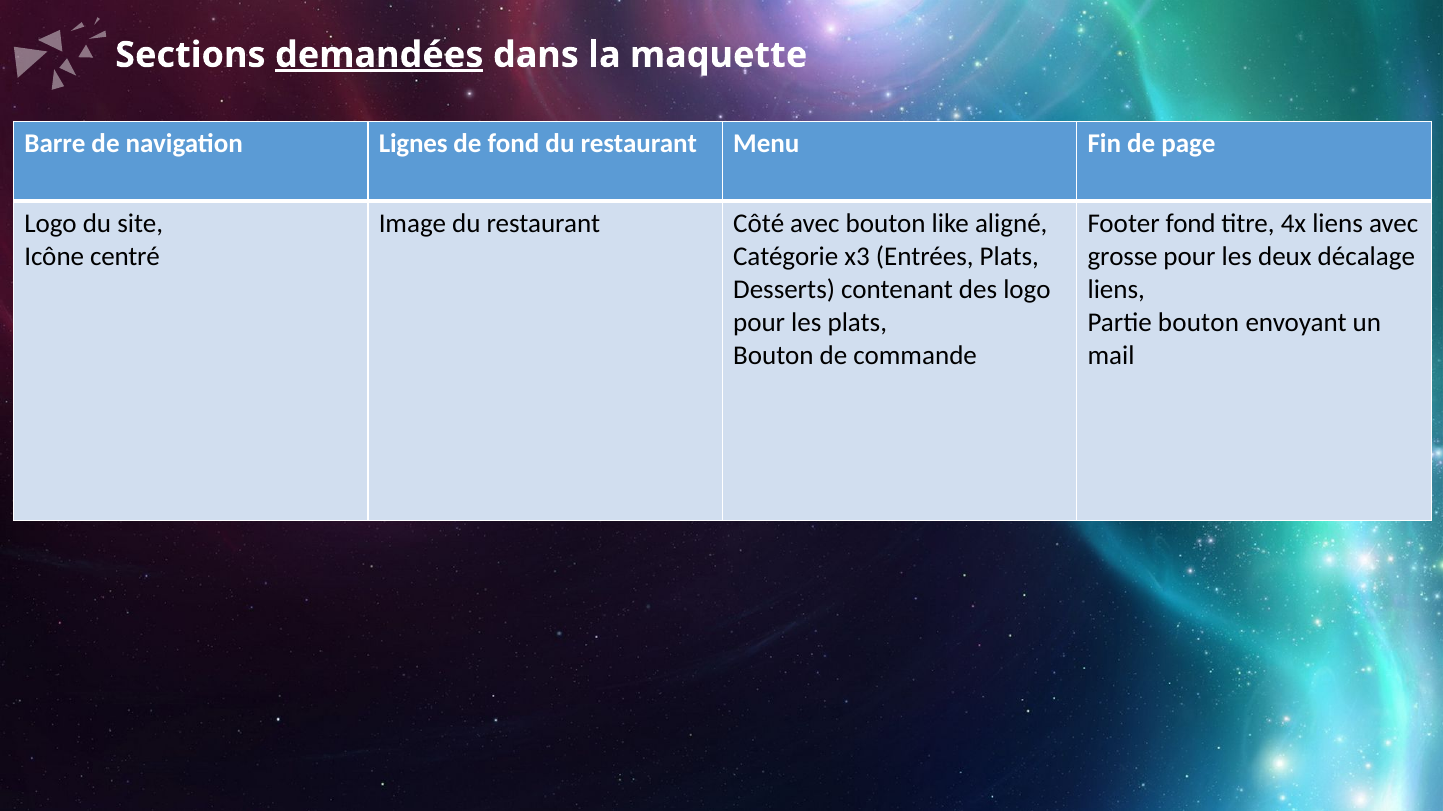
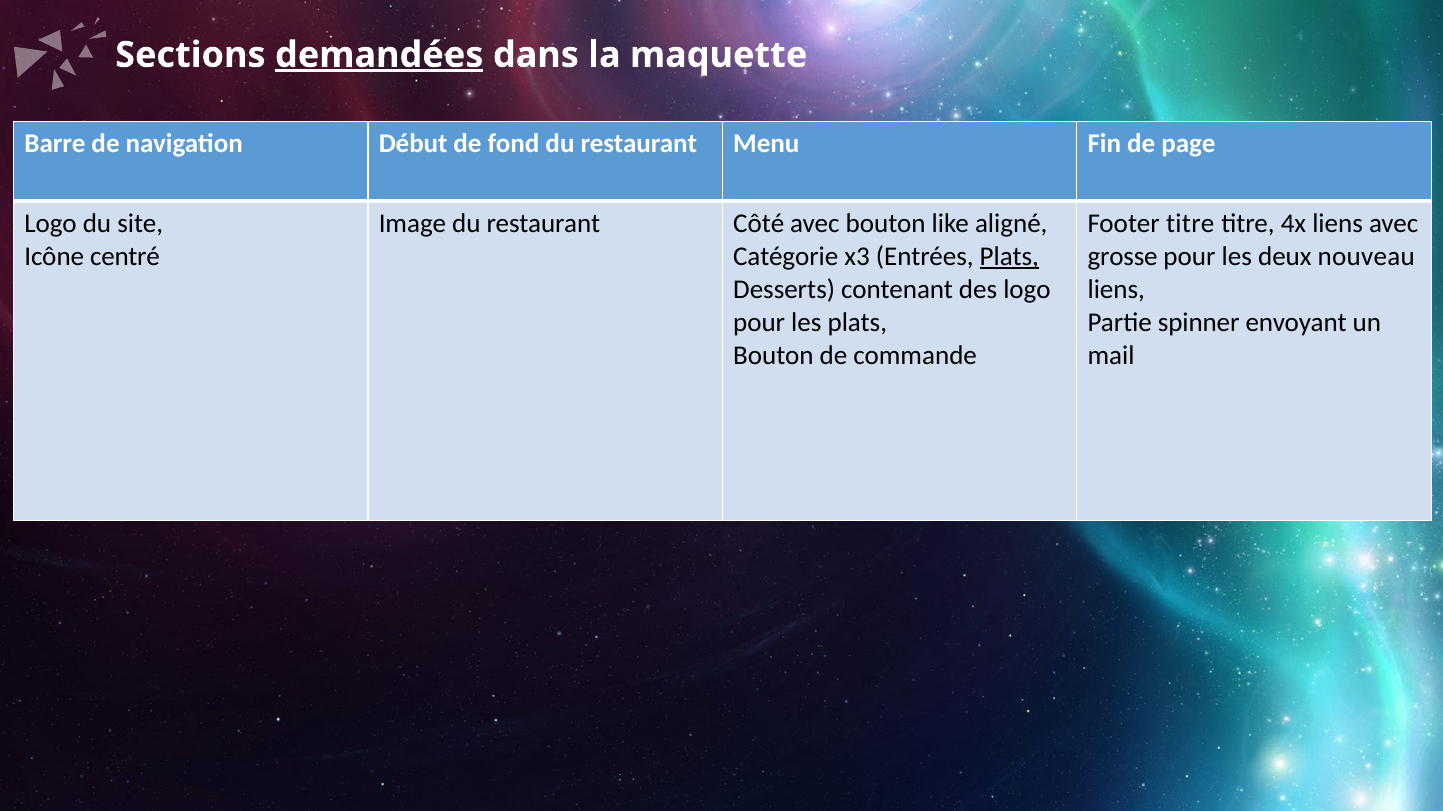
Lignes: Lignes -> Début
Footer fond: fond -> titre
Plats at (1009, 257) underline: none -> present
décalage: décalage -> nouveau
Partie bouton: bouton -> spinner
